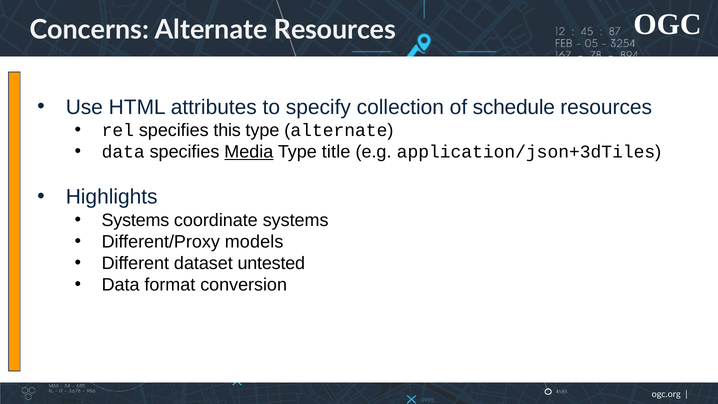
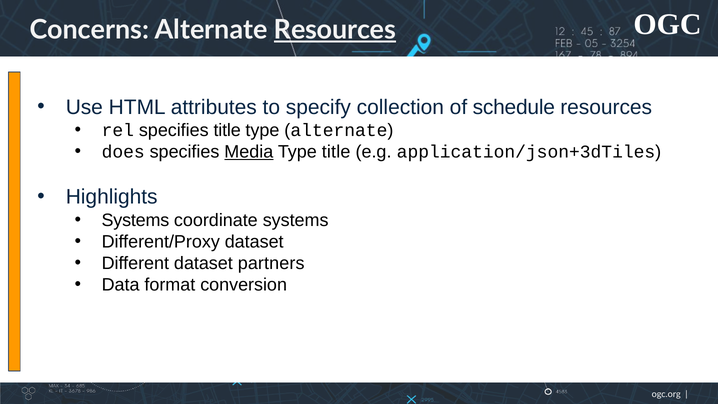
Resources at (335, 30) underline: none -> present
specifies this: this -> title
data at (123, 152): data -> does
Different/Proxy models: models -> dataset
untested: untested -> partners
